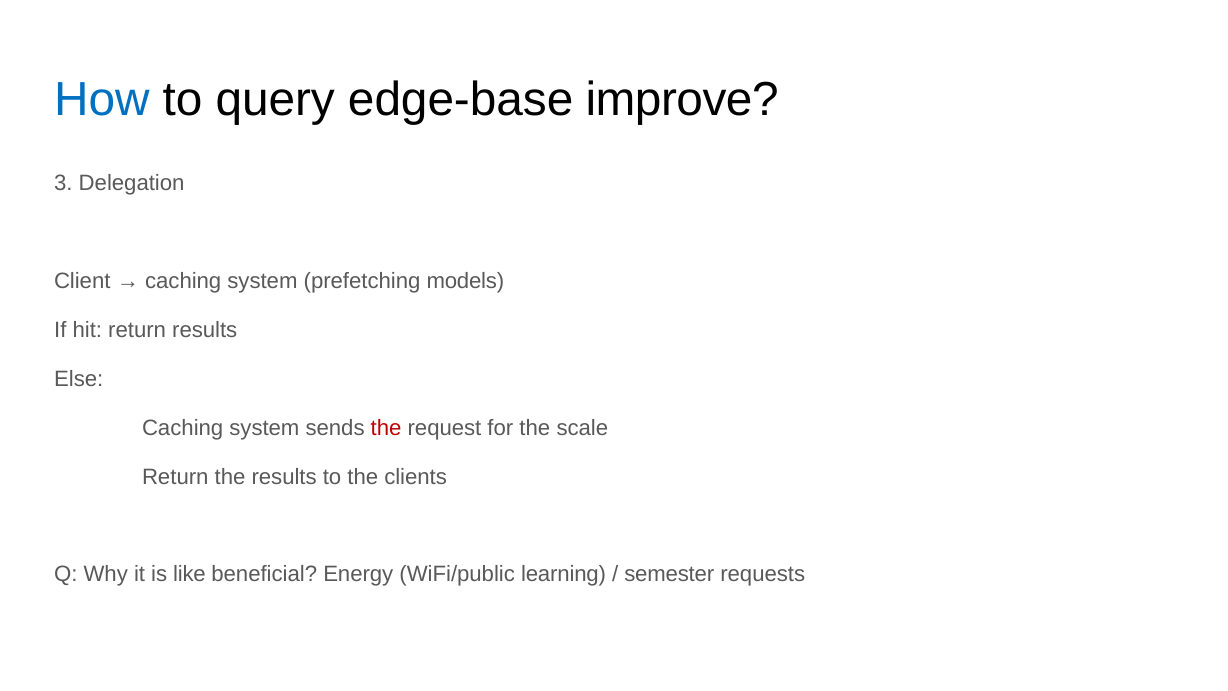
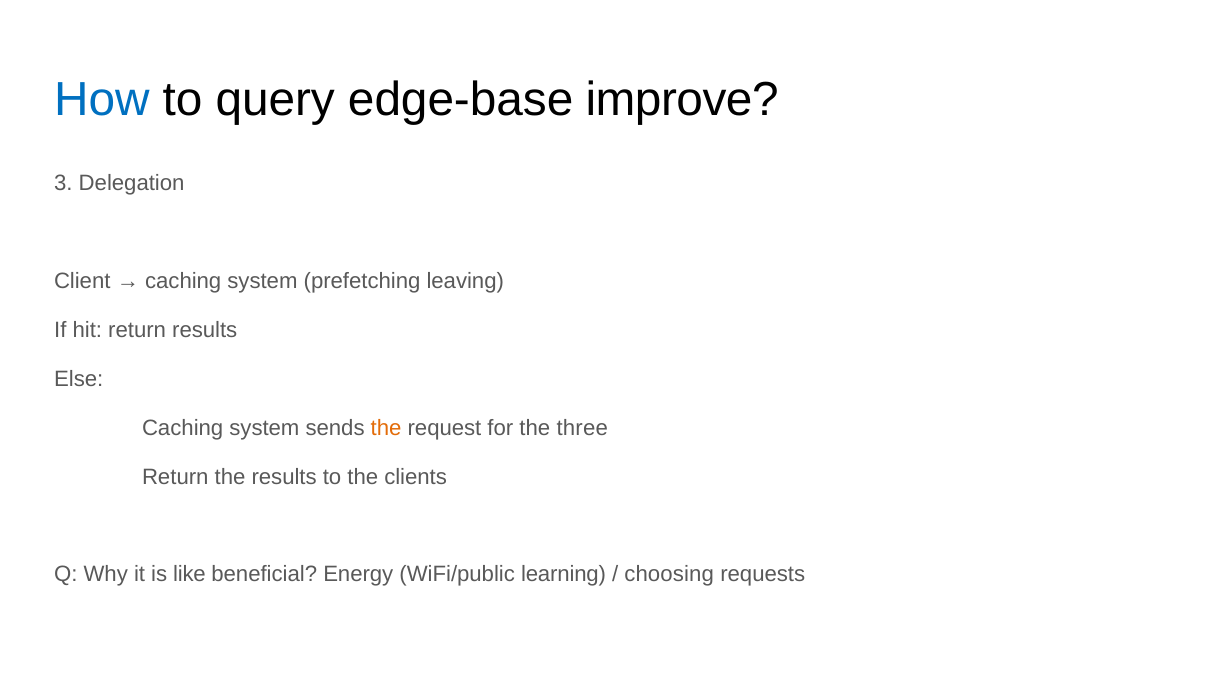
models: models -> leaving
the at (386, 428) colour: red -> orange
scale: scale -> three
semester: semester -> choosing
